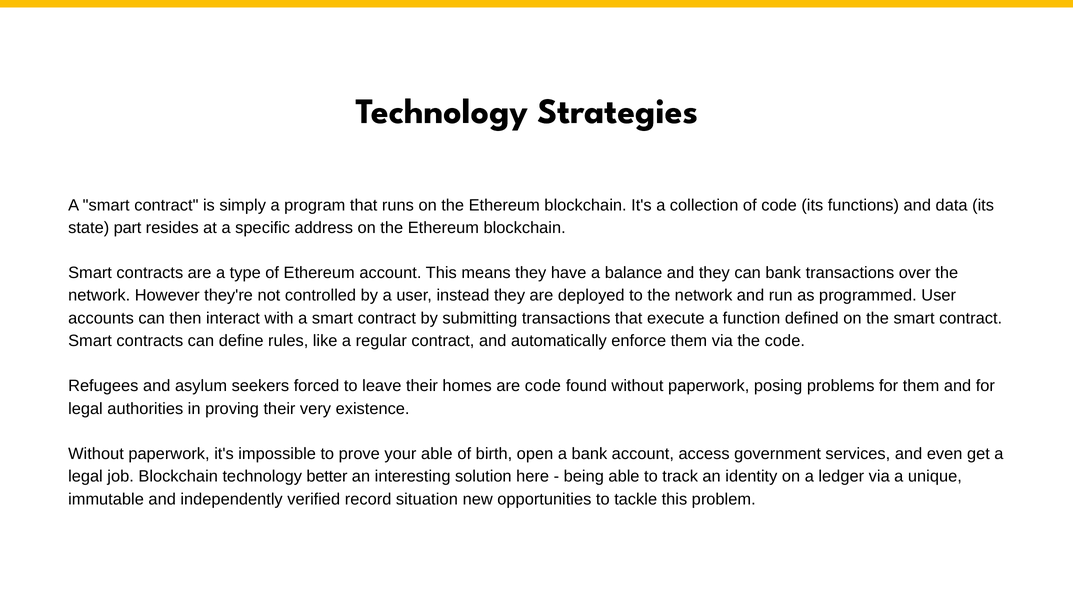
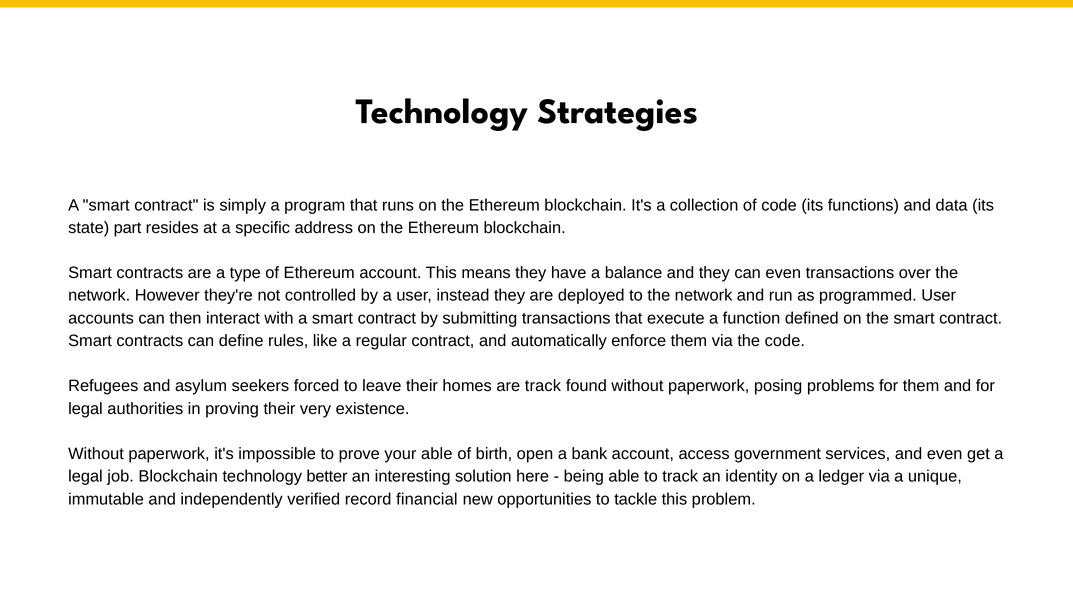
can bank: bank -> even
are code: code -> track
situation: situation -> financial
